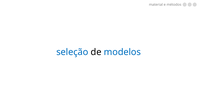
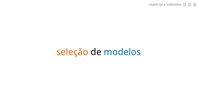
seleção colour: blue -> orange
